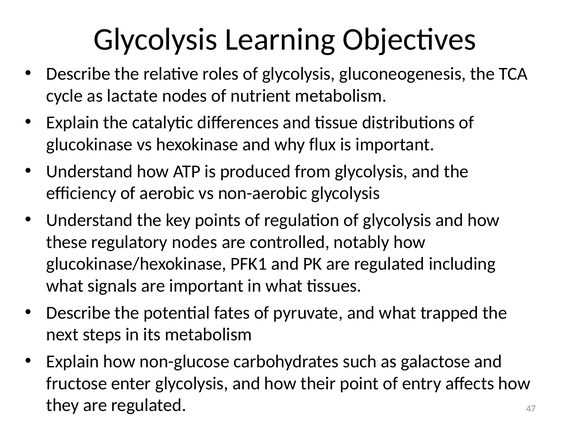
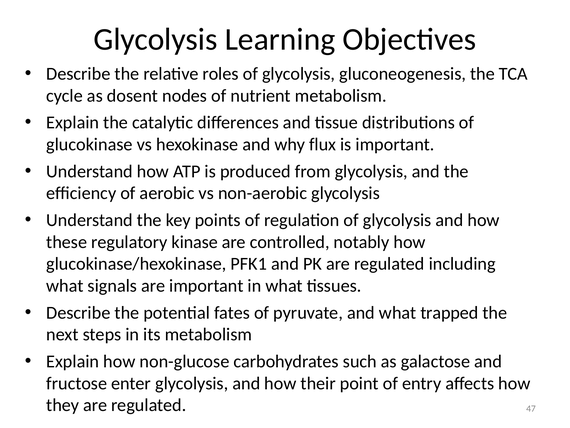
lactate: lactate -> dosent
regulatory nodes: nodes -> kinase
